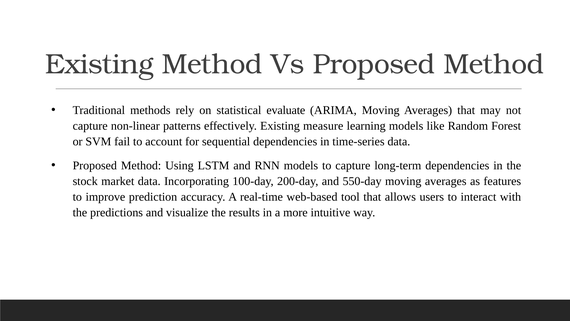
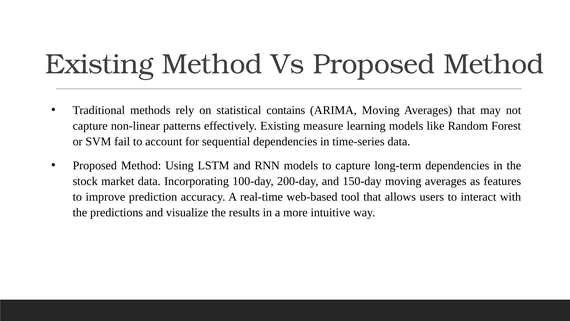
evaluate: evaluate -> contains
550-day: 550-day -> 150-day
